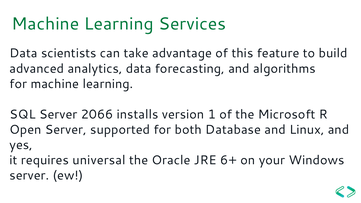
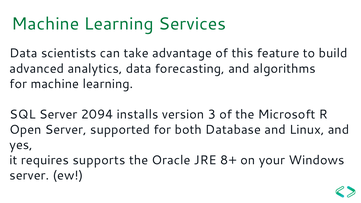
2066: 2066 -> 2094
1: 1 -> 3
universal: universal -> supports
6+: 6+ -> 8+
